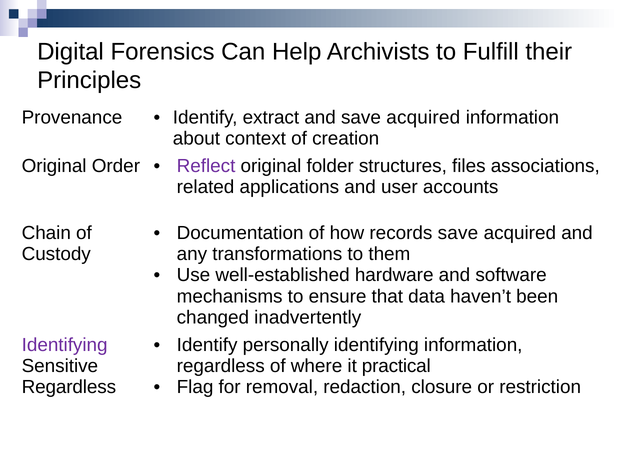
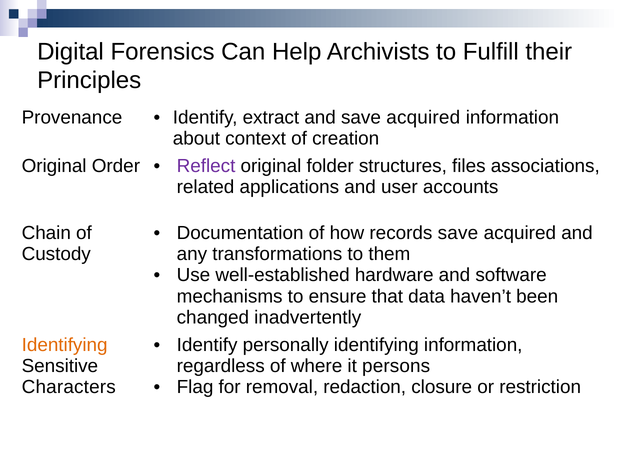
Identifying at (65, 345) colour: purple -> orange
practical: practical -> persons
Regardless at (69, 387): Regardless -> Characters
